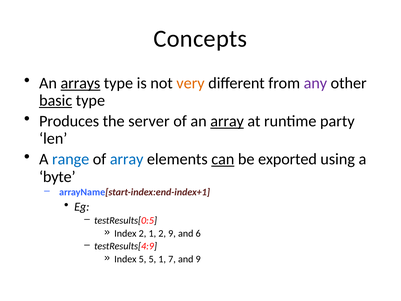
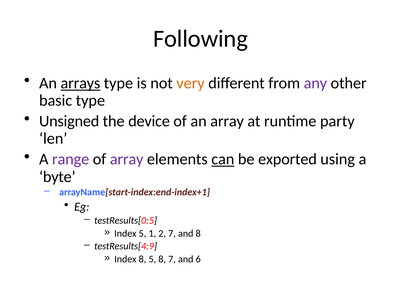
Concepts: Concepts -> Following
basic underline: present -> none
Produces: Produces -> Unsigned
server: server -> device
array at (227, 121) underline: present -> none
range colour: blue -> purple
array at (127, 159) colour: blue -> purple
Index 2: 2 -> 5
2 9: 9 -> 7
and 6: 6 -> 8
Index 5: 5 -> 8
5 1: 1 -> 8
and 9: 9 -> 6
